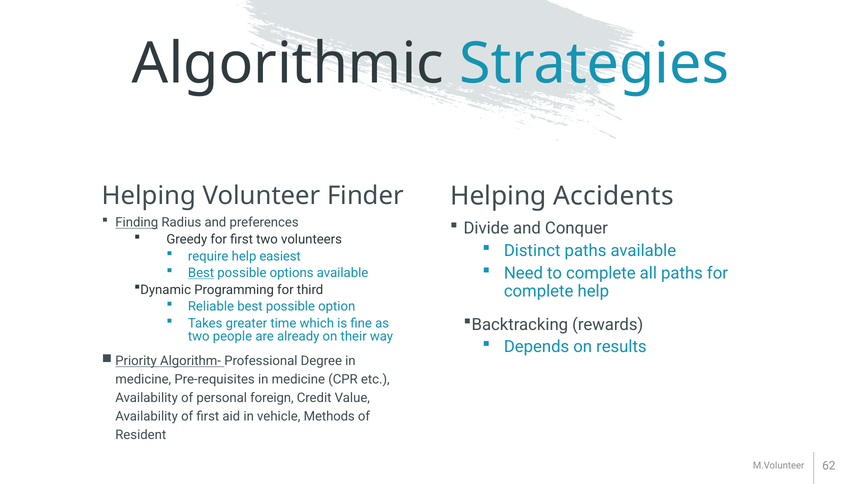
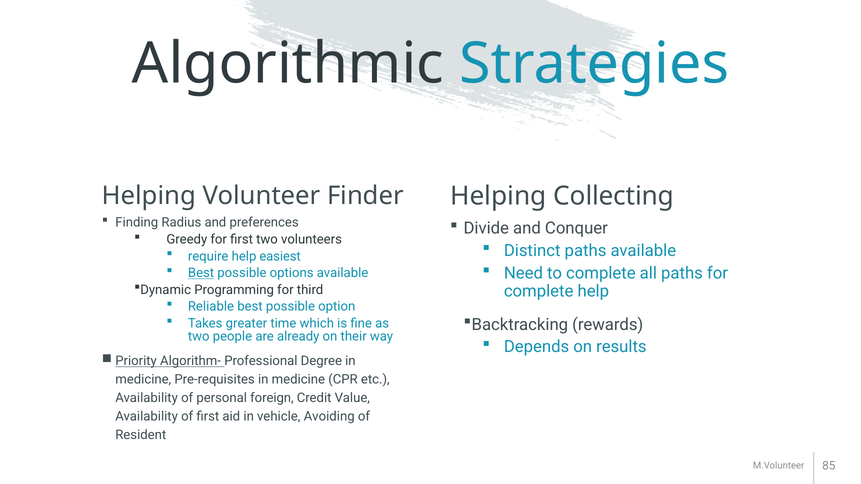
Accidents: Accidents -> Collecting
Finding underline: present -> none
Methods: Methods -> Avoiding
62: 62 -> 85
